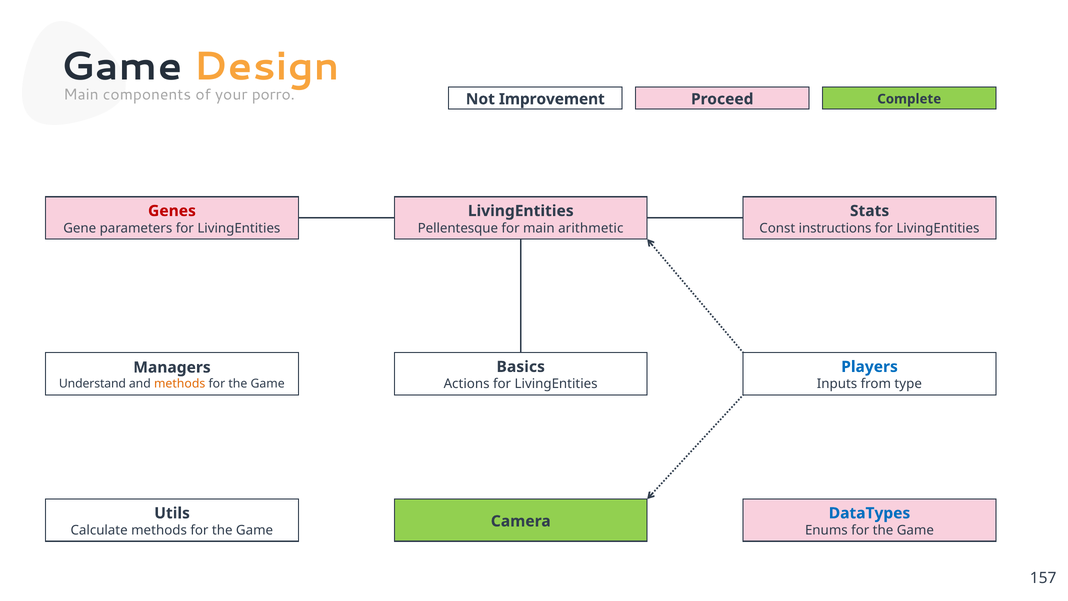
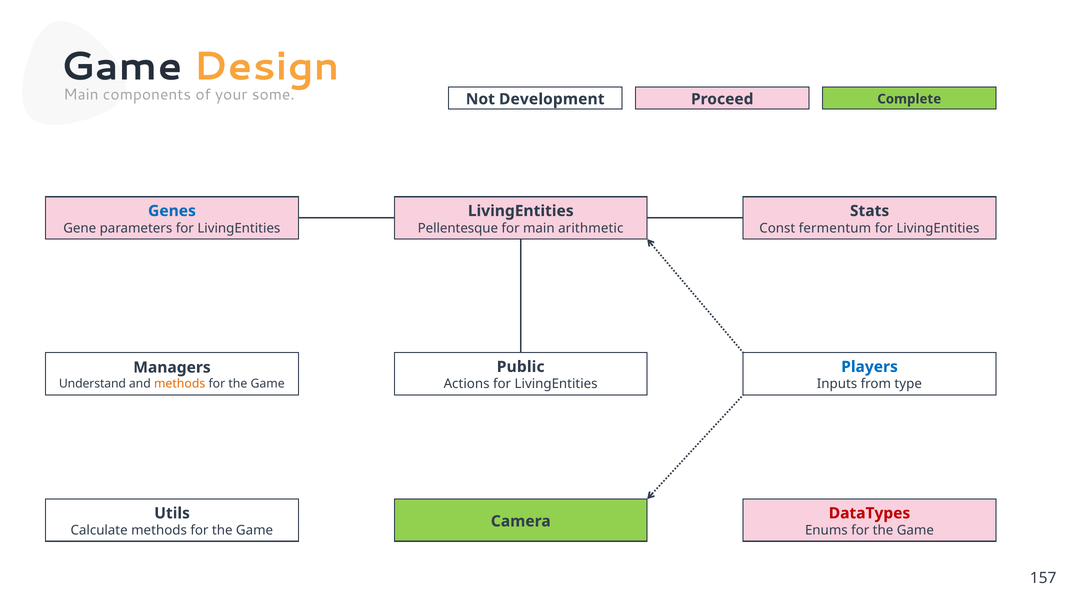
porro: porro -> some
Improvement: Improvement -> Development
Genes colour: red -> blue
instructions: instructions -> fermentum
Basics: Basics -> Public
DataTypes colour: blue -> red
